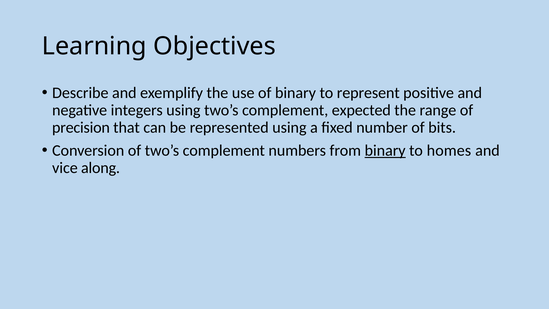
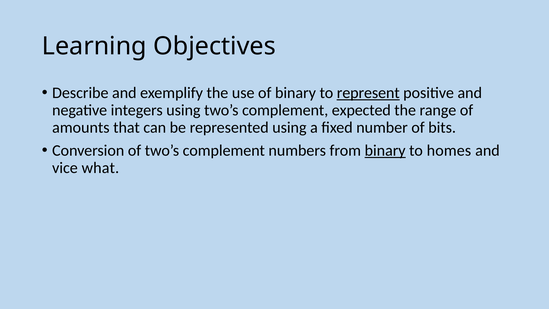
represent underline: none -> present
precision: precision -> amounts
along: along -> what
